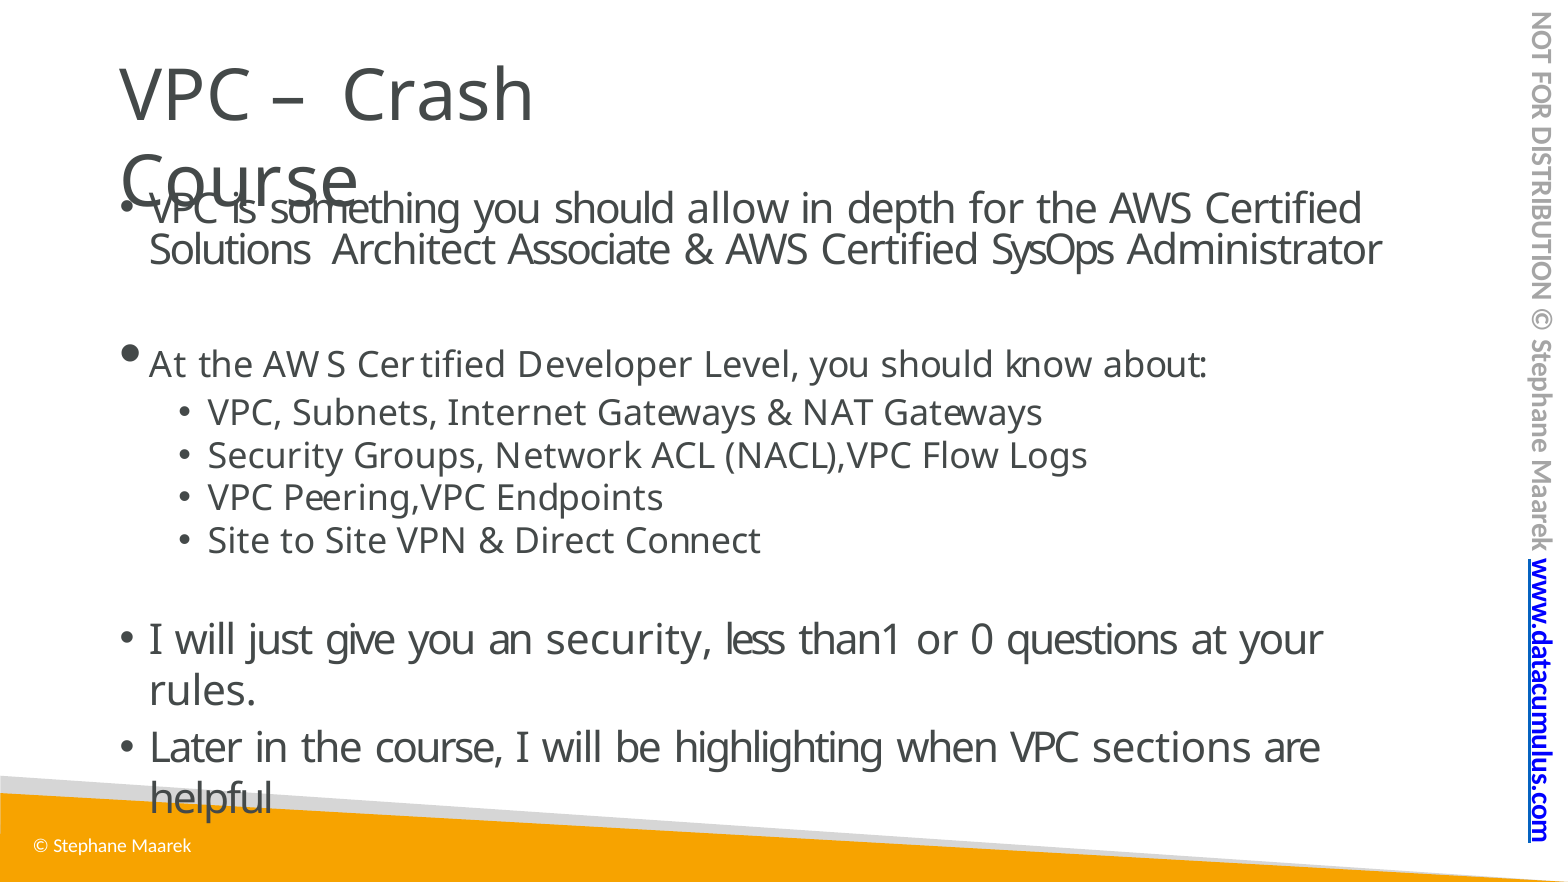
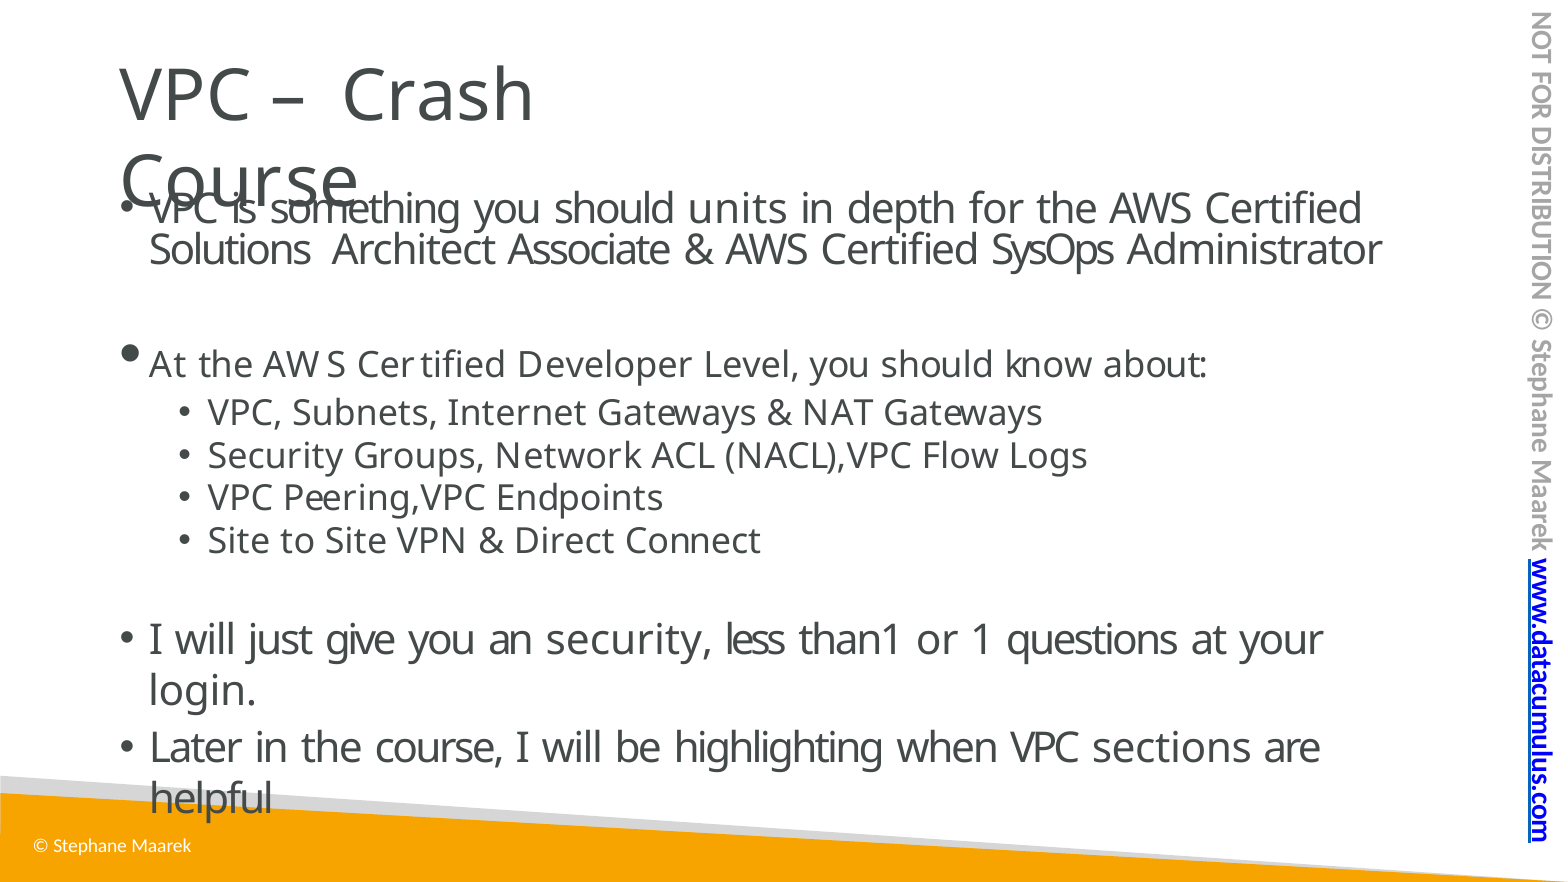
allow: allow -> units
0: 0 -> 1
rules: rules -> login
